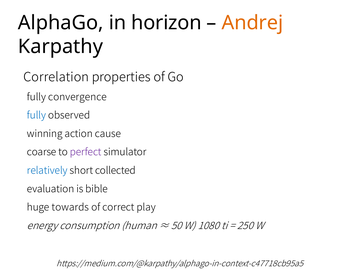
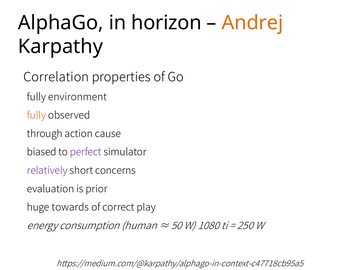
convergence: convergence -> environment
fully at (36, 115) colour: blue -> orange
winning: winning -> through
coarse: coarse -> biased
relatively colour: blue -> purple
collected: collected -> concerns
bible: bible -> prior
